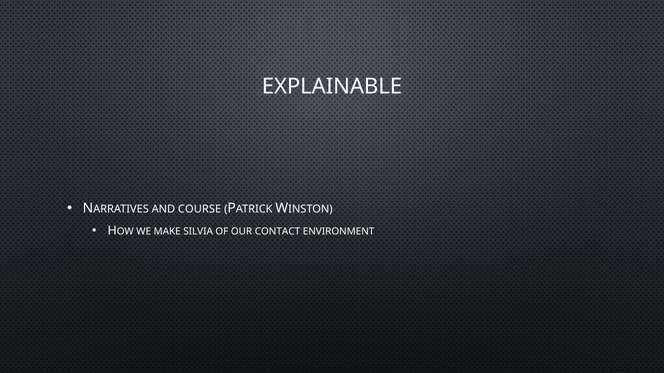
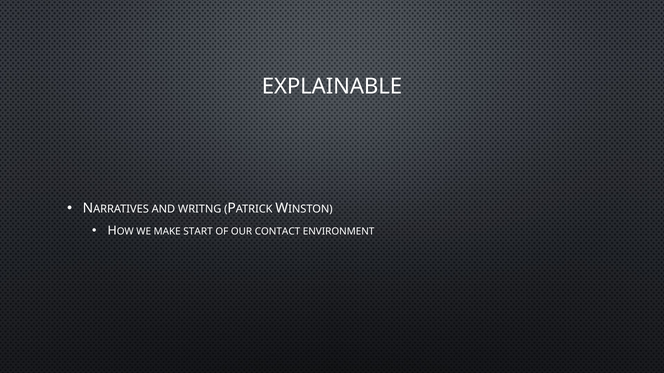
COURSE: COURSE -> WRITNG
SILVIA: SILVIA -> START
